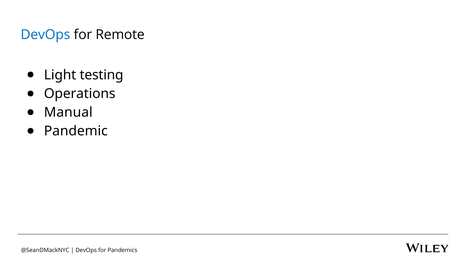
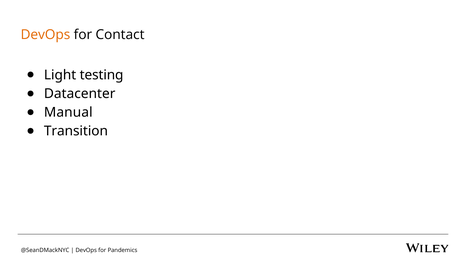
DevOps at (45, 35) colour: blue -> orange
Remote: Remote -> Contact
Operations: Operations -> Datacenter
Pandemic: Pandemic -> Transition
